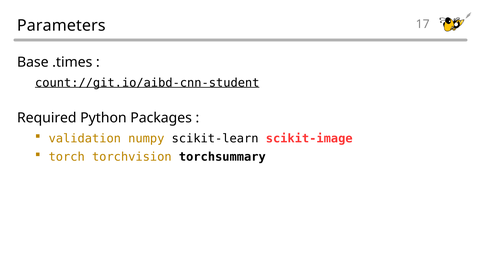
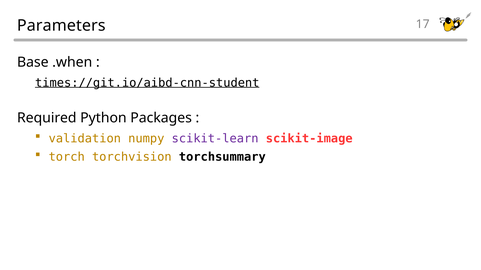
.times: .times -> .when
count://git.io/aibd-cnn-student: count://git.io/aibd-cnn-student -> times://git.io/aibd-cnn-student
scikit-learn colour: black -> purple
